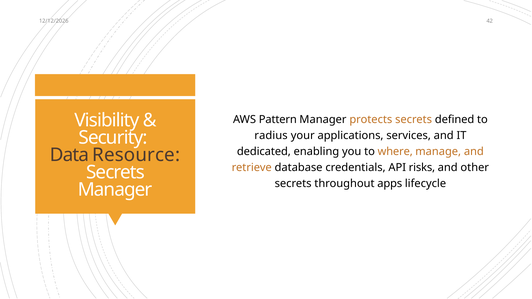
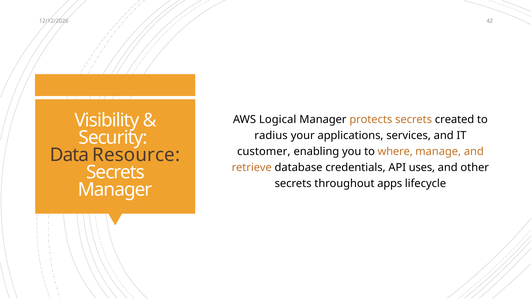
Pattern: Pattern -> Logical
defined: defined -> created
dedicated: dedicated -> customer
risks: risks -> uses
